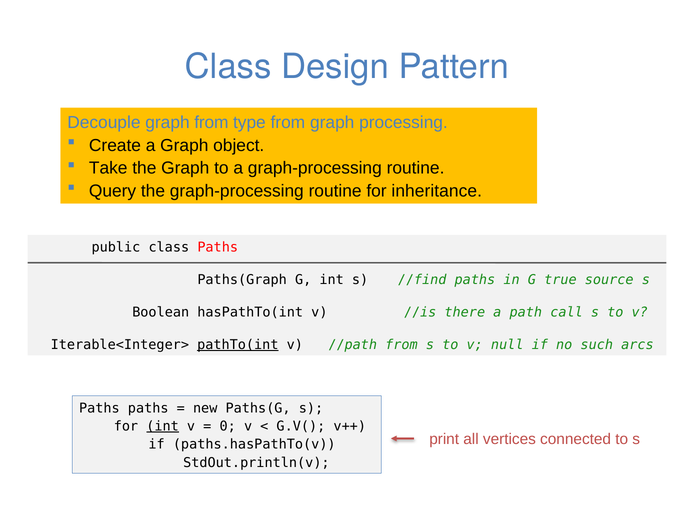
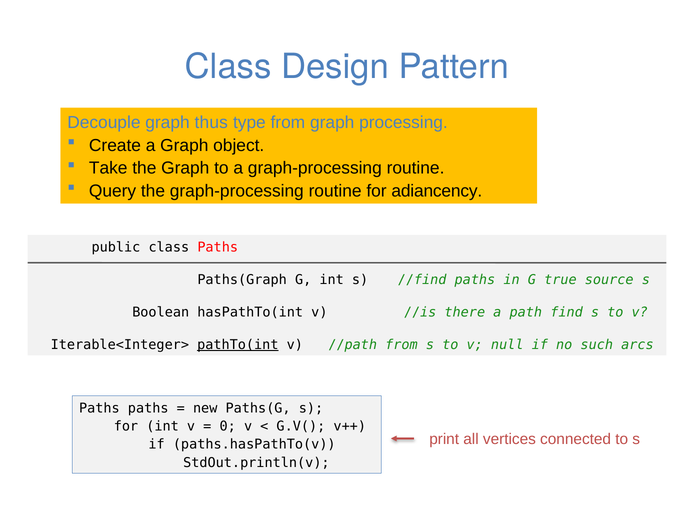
graph from: from -> thus
inheritance: inheritance -> adiancency
call: call -> find
int at (163, 426) underline: present -> none
